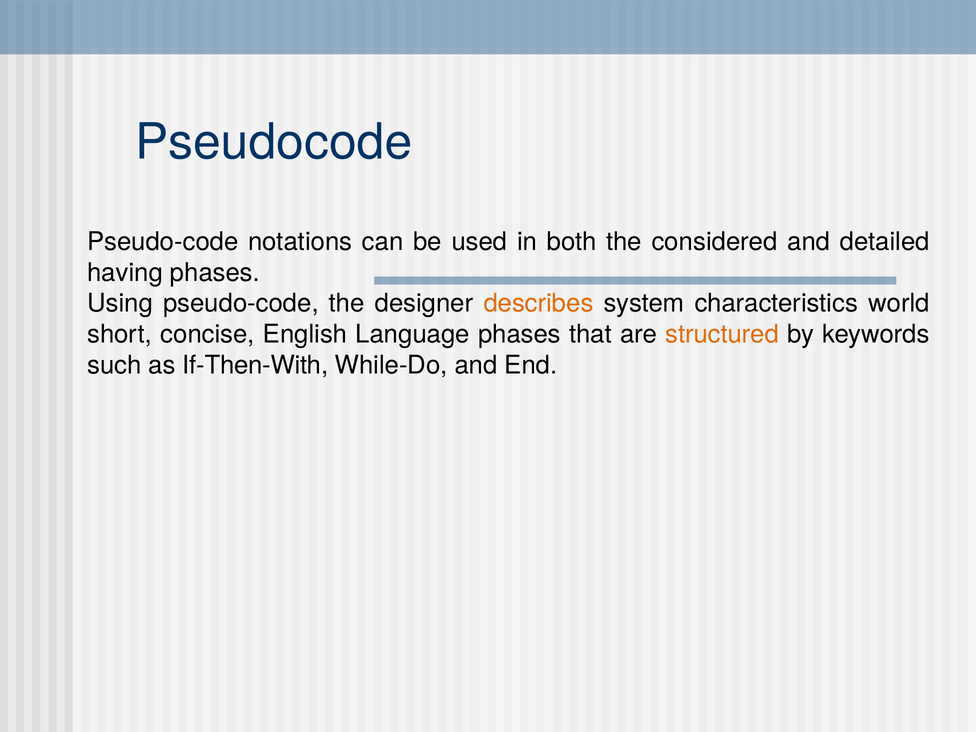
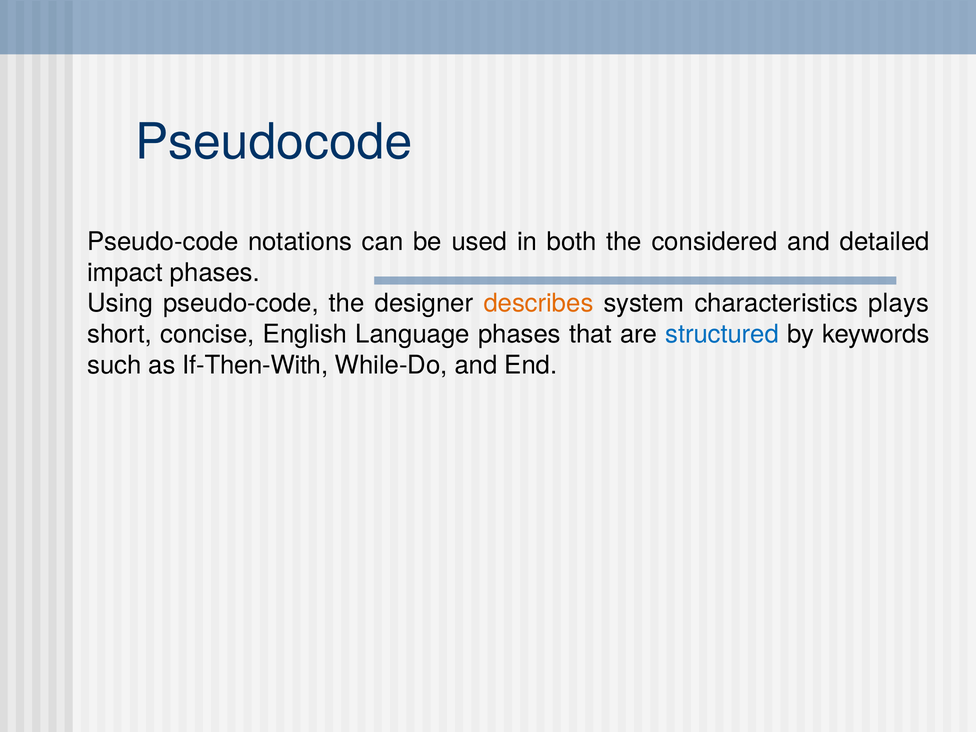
having: having -> impact
world: world -> plays
structured colour: orange -> blue
